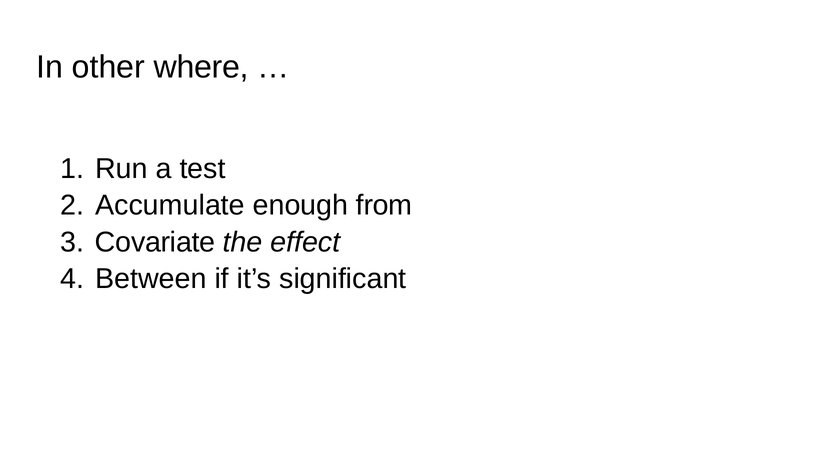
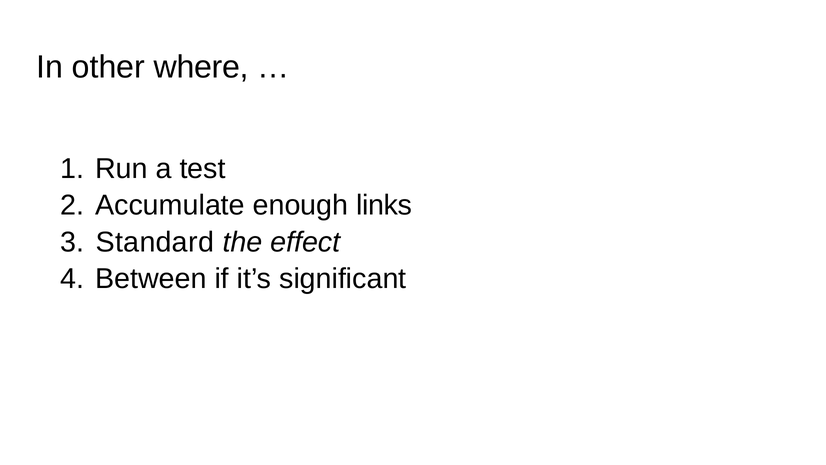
from: from -> links
Covariate: Covariate -> Standard
